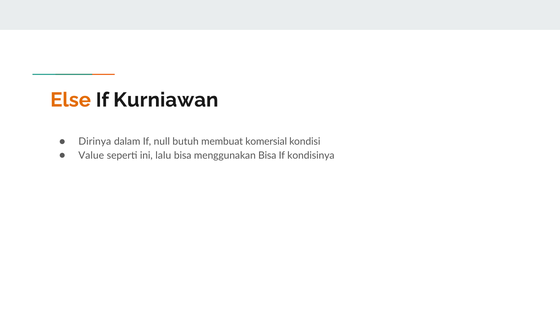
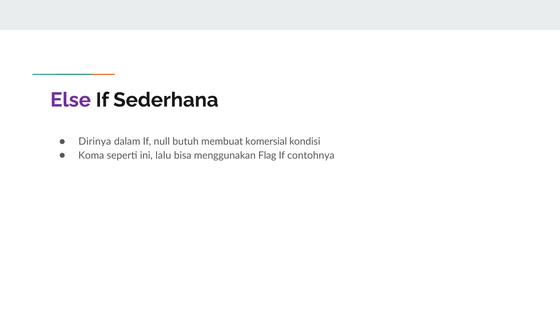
Else colour: orange -> purple
Kurniawan: Kurniawan -> Sederhana
Value: Value -> Koma
menggunakan Bisa: Bisa -> Flag
kondisinya: kondisinya -> contohnya
